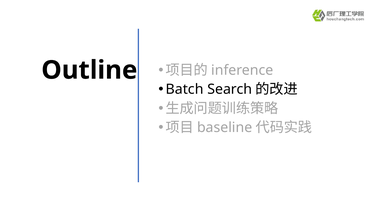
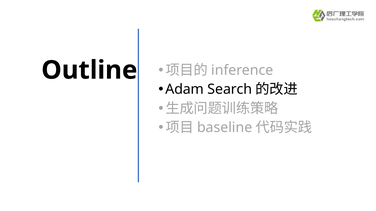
Batch: Batch -> Adam
